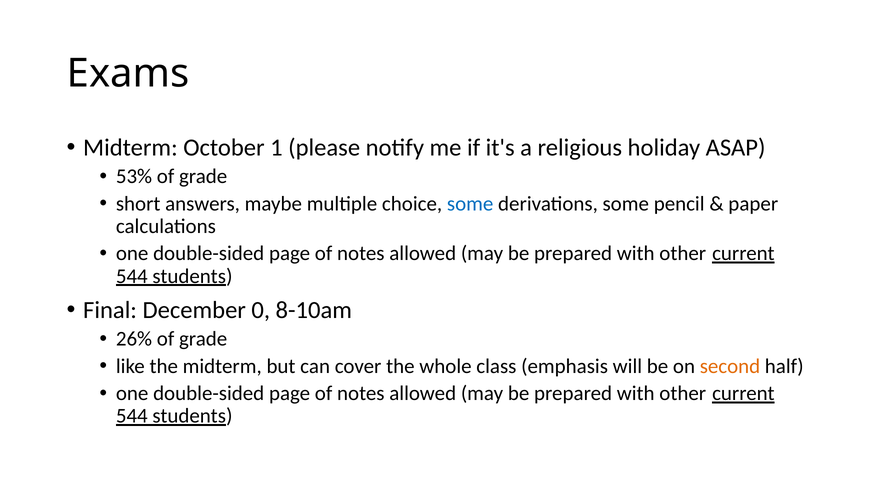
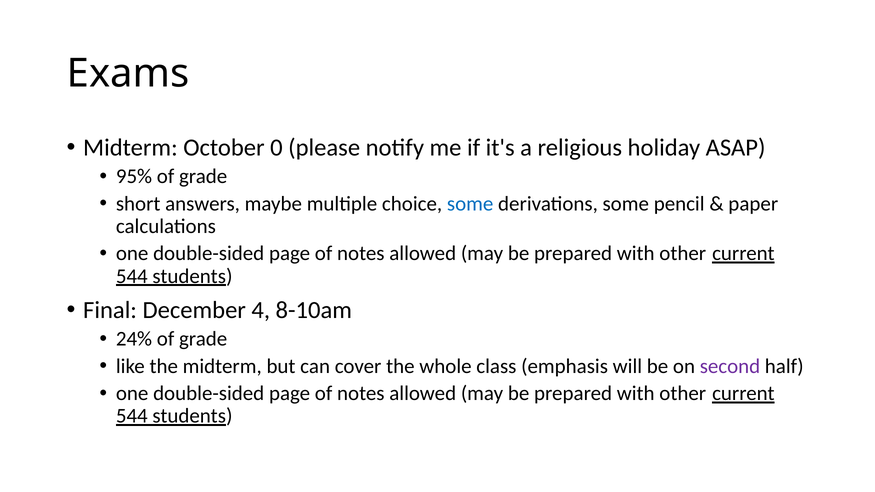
1: 1 -> 0
53%: 53% -> 95%
0: 0 -> 4
26%: 26% -> 24%
second colour: orange -> purple
